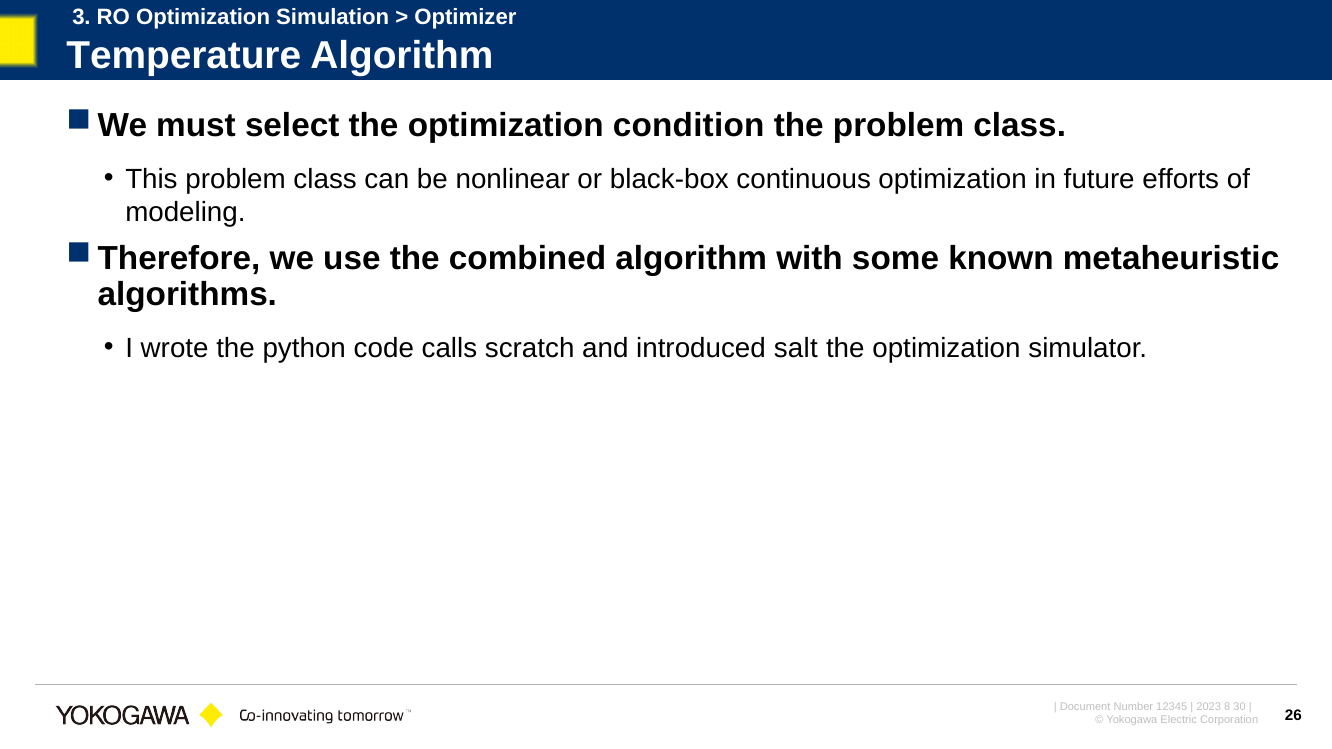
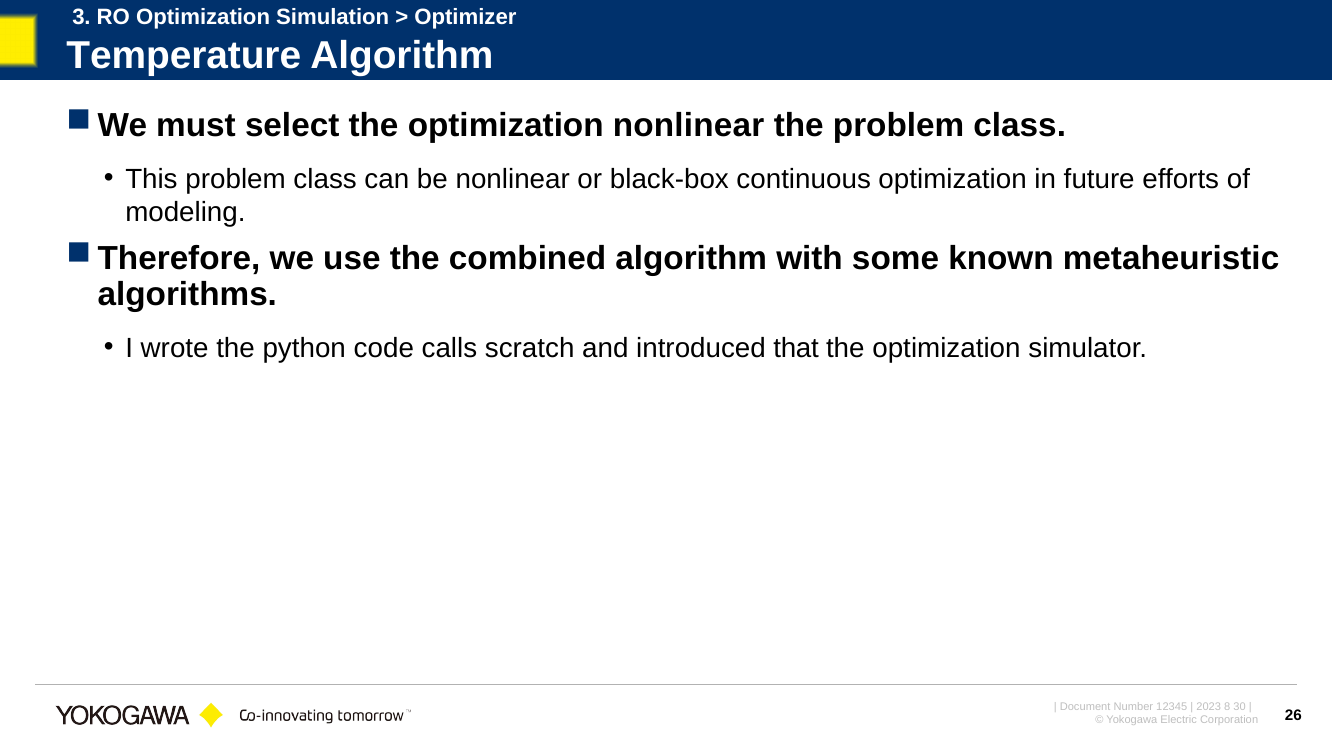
optimization condition: condition -> nonlinear
salt: salt -> that
